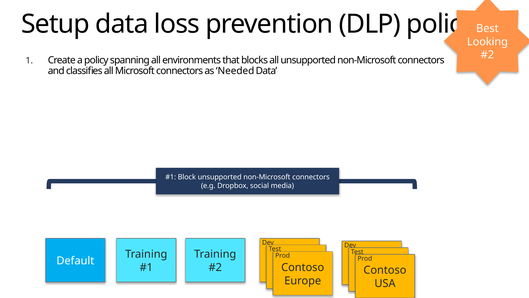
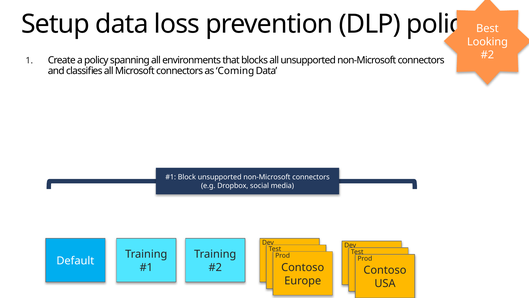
Needed: Needed -> Coming
